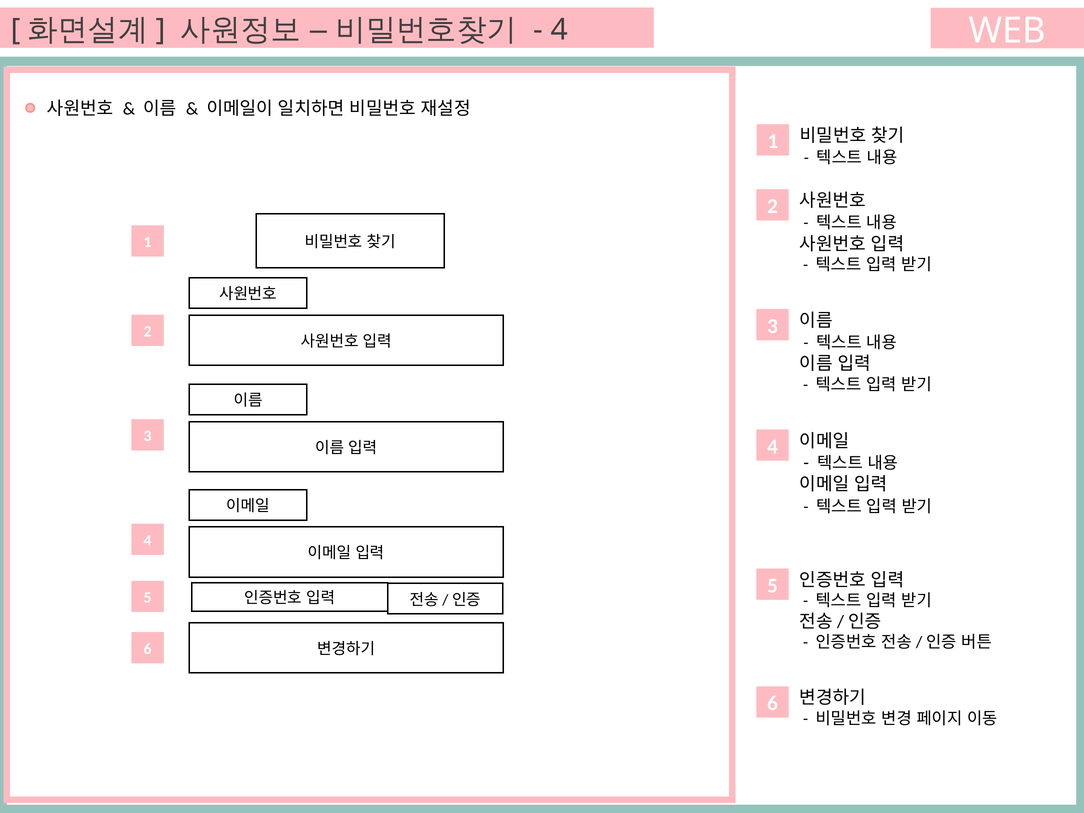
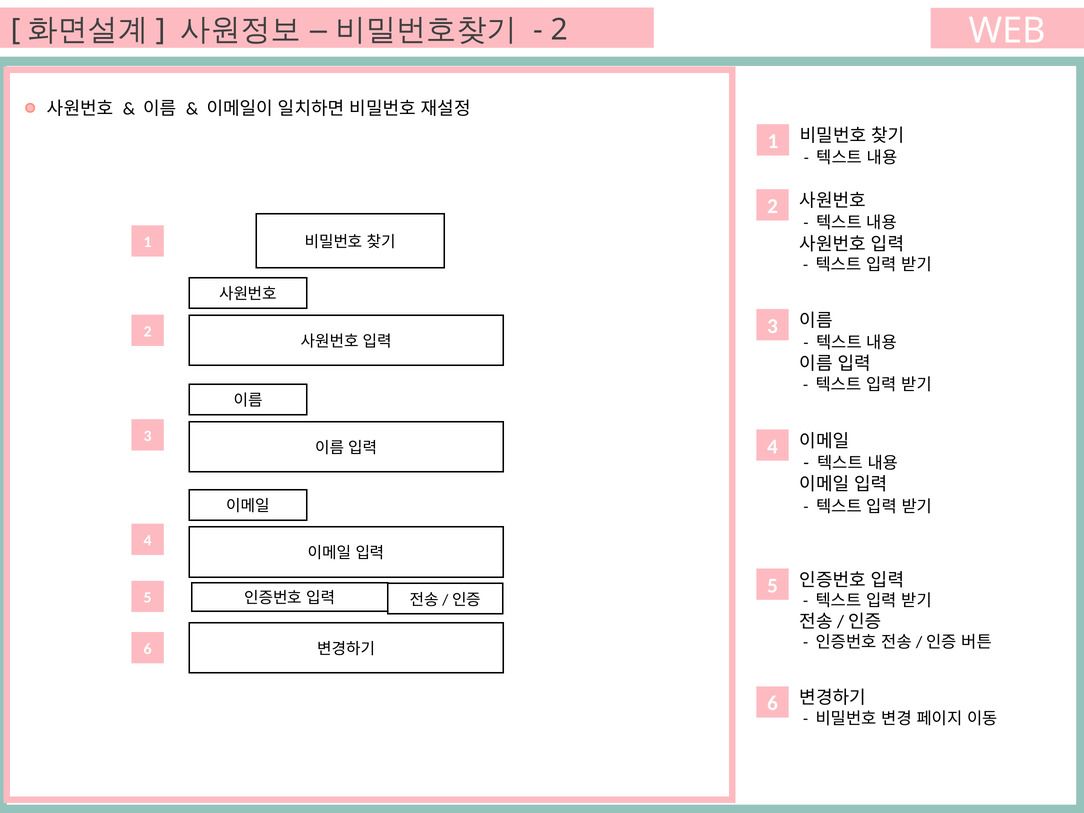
4 at (559, 30): 4 -> 2
